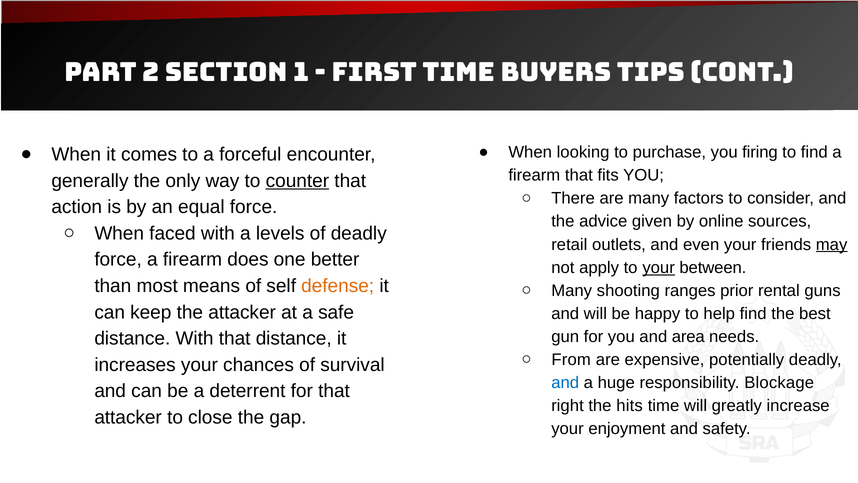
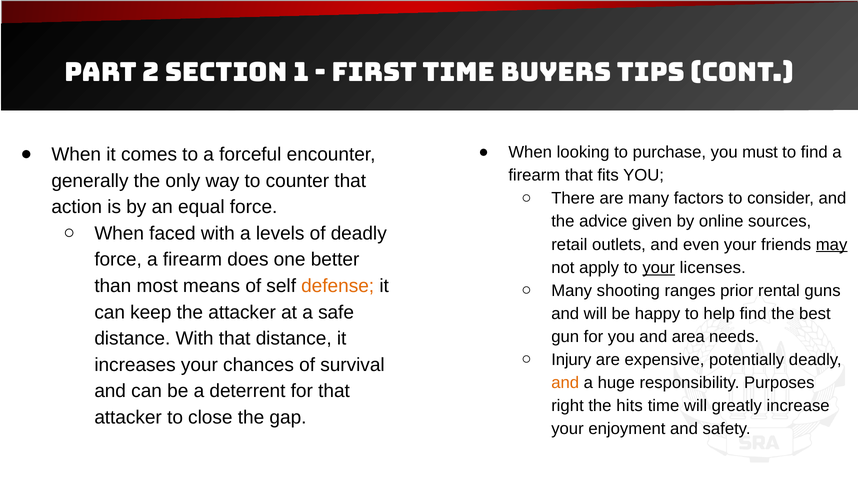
firing: firing -> must
counter underline: present -> none
between: between -> licenses
From: From -> Injury
and at (565, 382) colour: blue -> orange
Blockage: Blockage -> Purposes
